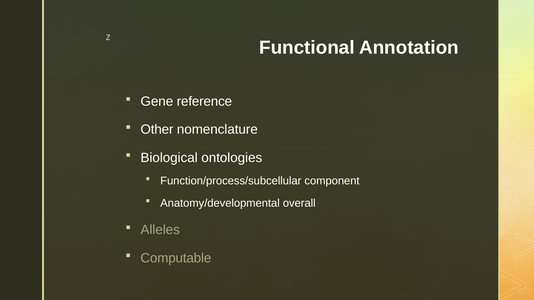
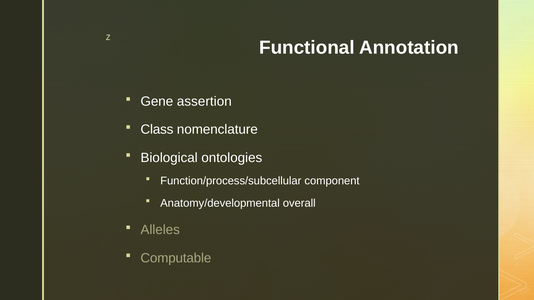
reference: reference -> assertion
Other: Other -> Class
